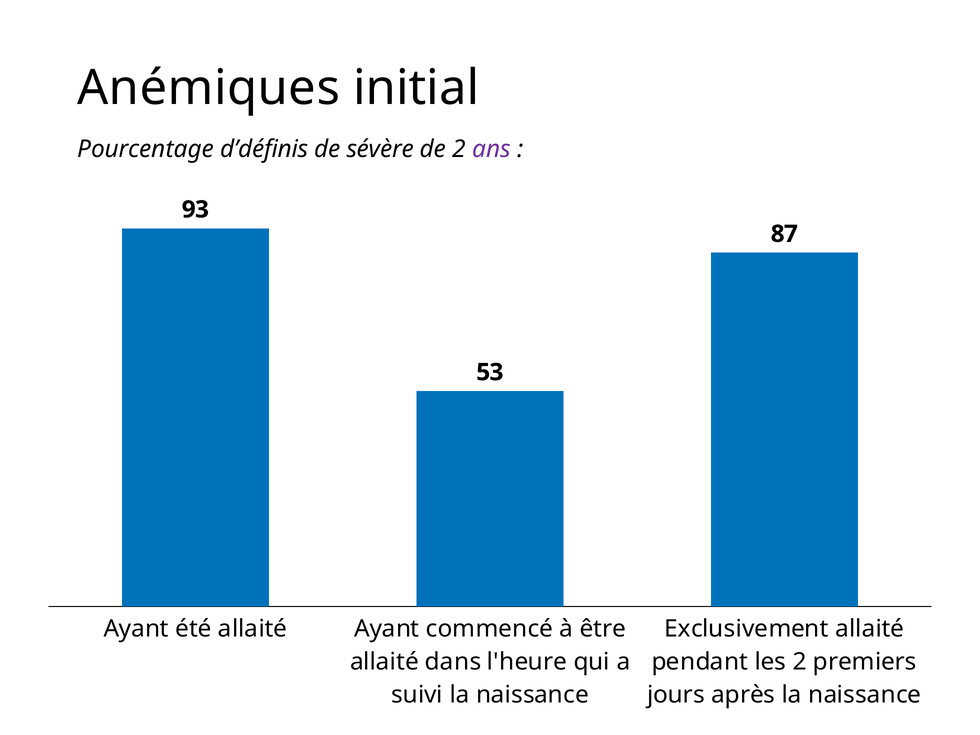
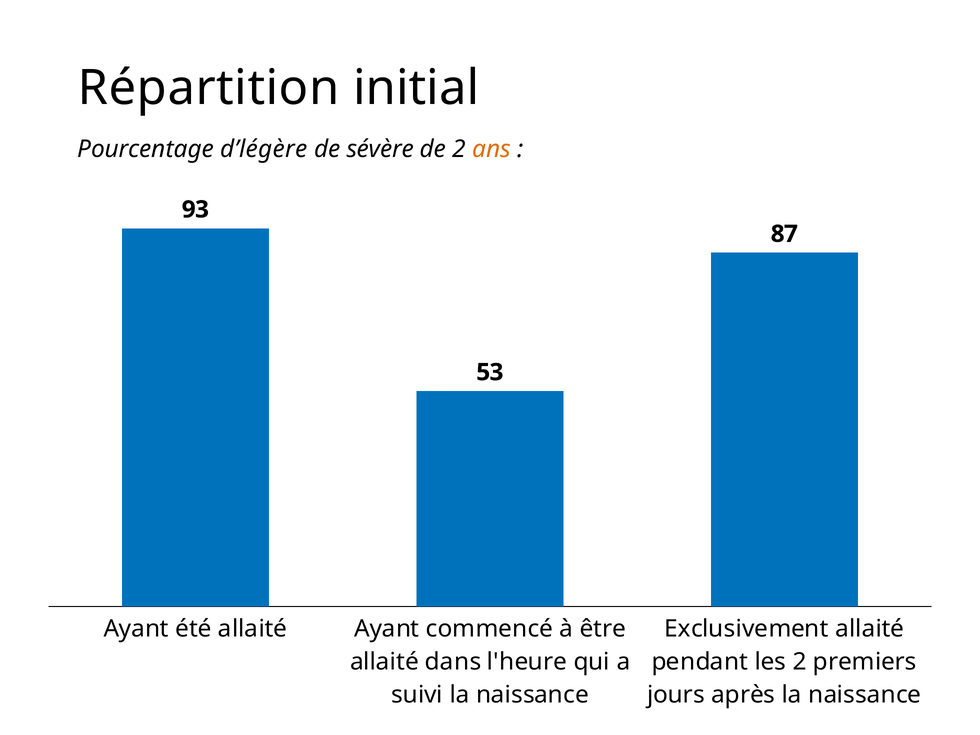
Anémiques: Anémiques -> Répartition
d’définis: d’définis -> d’légère
ans colour: purple -> orange
